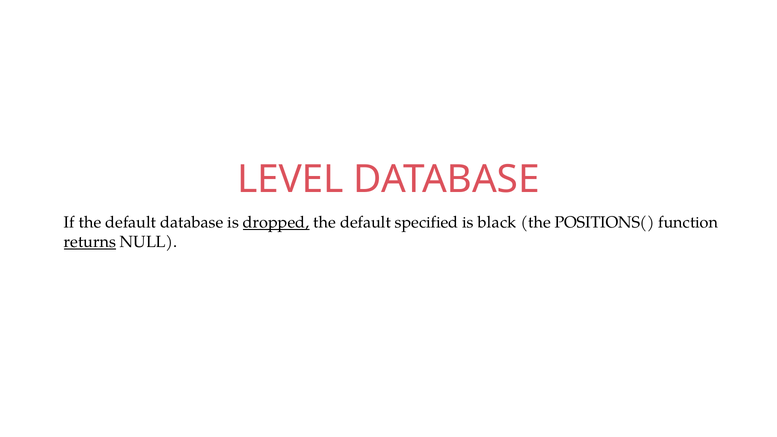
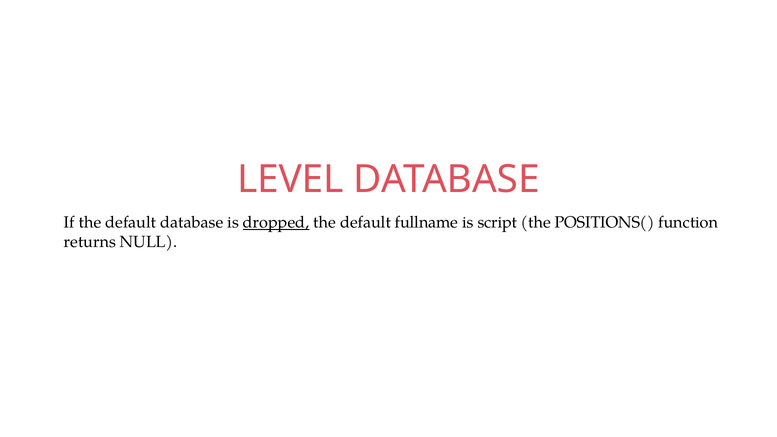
specified: specified -> fullname
black: black -> script
returns underline: present -> none
